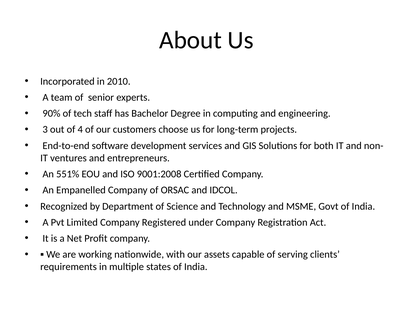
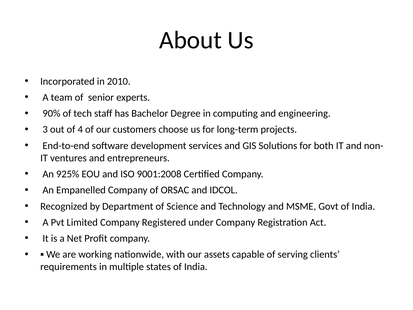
551%: 551% -> 925%
